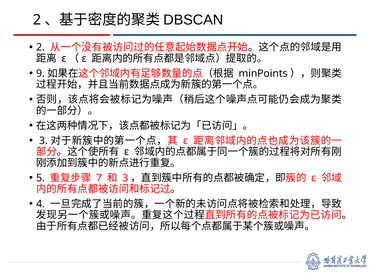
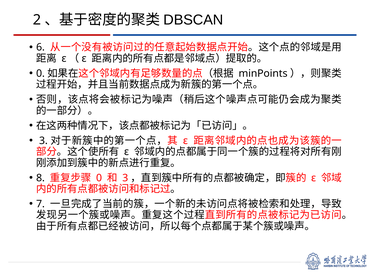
2 at (40, 47): 2 -> 6
9 at (40, 73): 9 -> 0
5: 5 -> 8
7 at (99, 178): 7 -> 0
4: 4 -> 7
